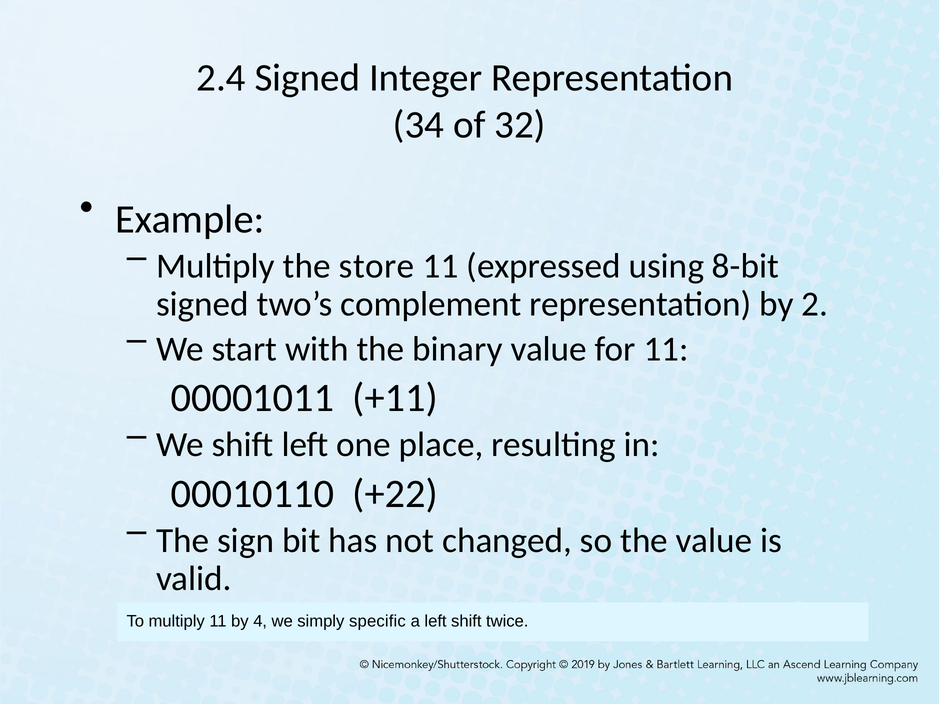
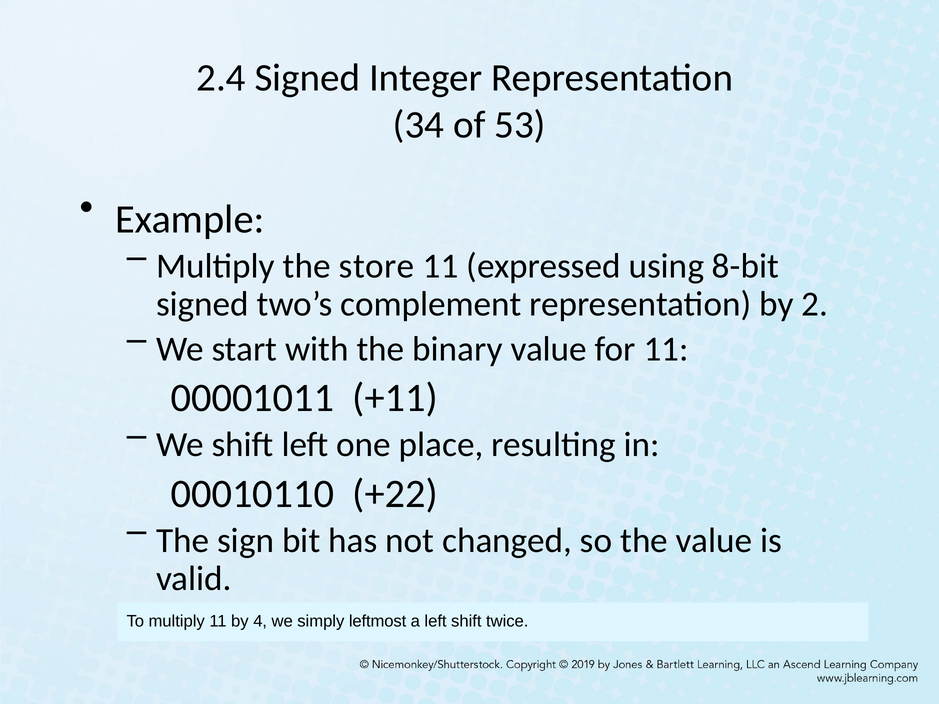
32: 32 -> 53
specific: specific -> leftmost
